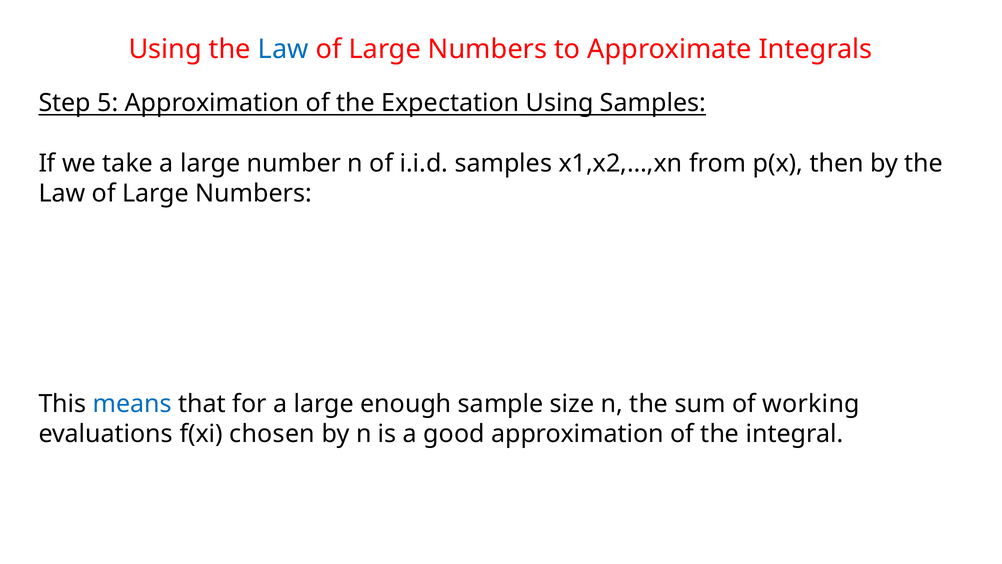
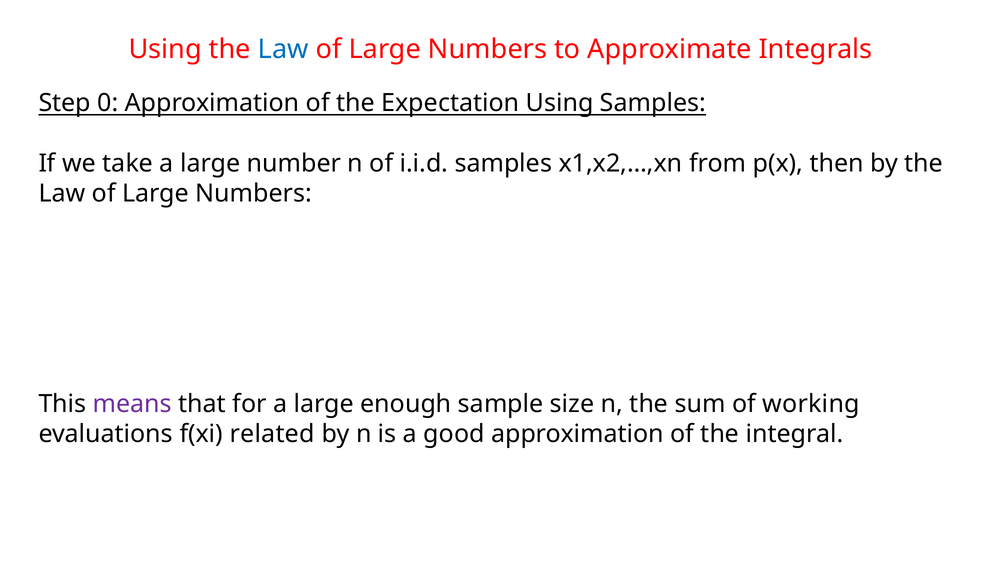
5: 5 -> 0
means colour: blue -> purple
chosen: chosen -> related
